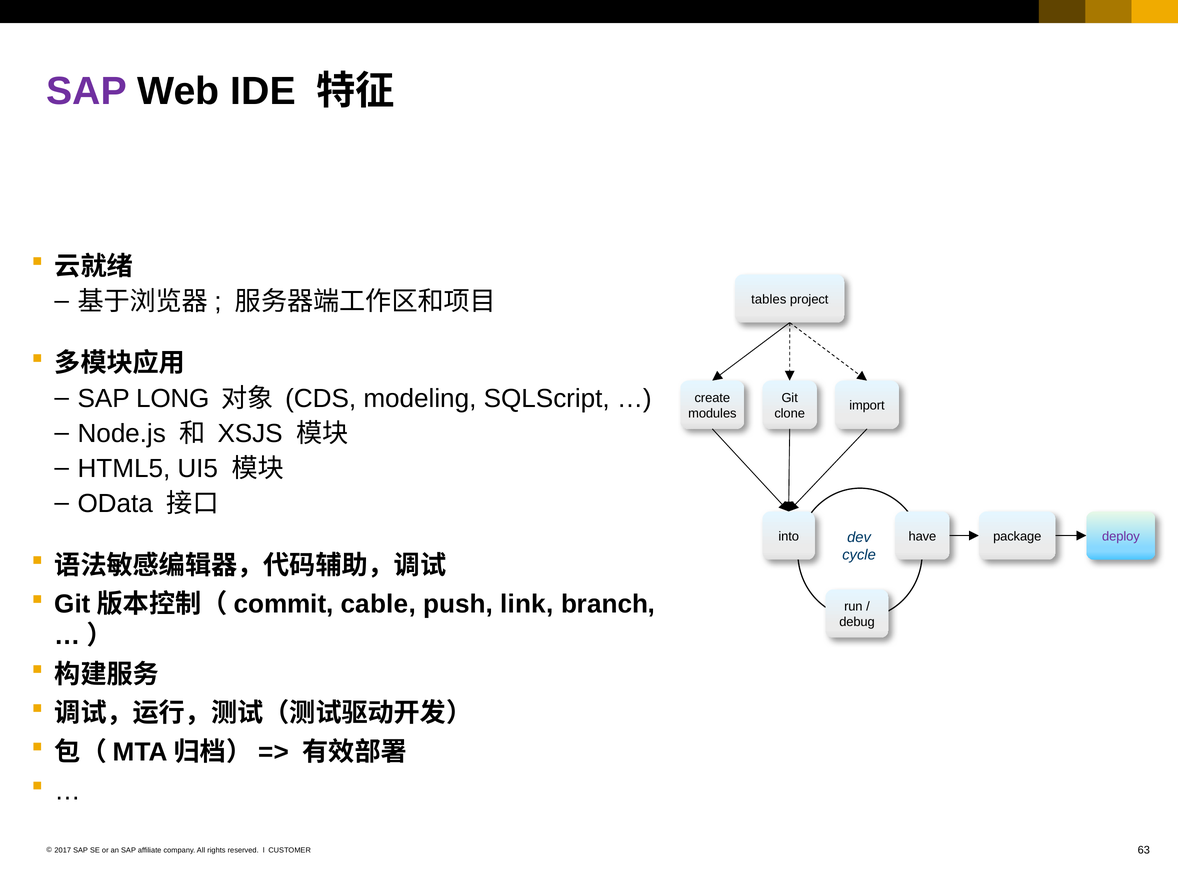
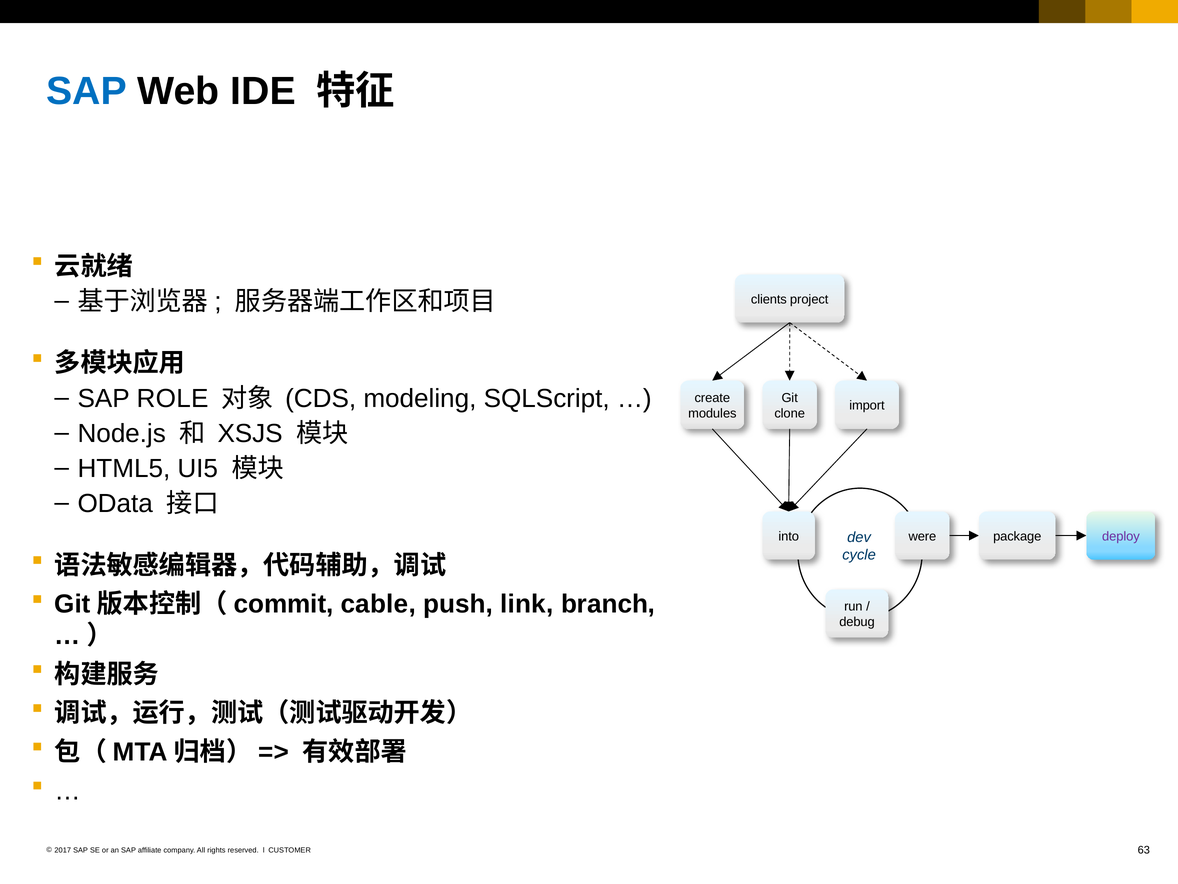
SAP at (87, 91) colour: purple -> blue
tables: tables -> clients
LONG: LONG -> ROLE
have: have -> were
